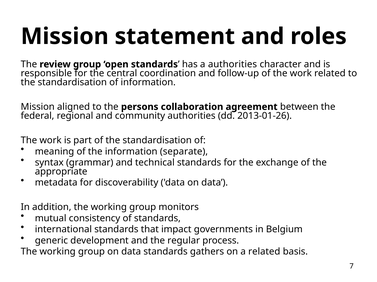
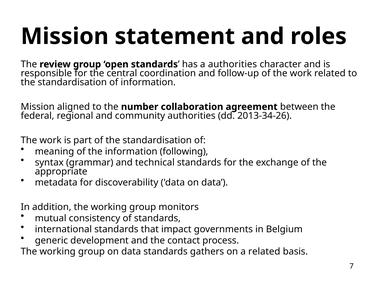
persons: persons -> number
2013-01-26: 2013-01-26 -> 2013-34-26
separate: separate -> following
regular: regular -> contact
